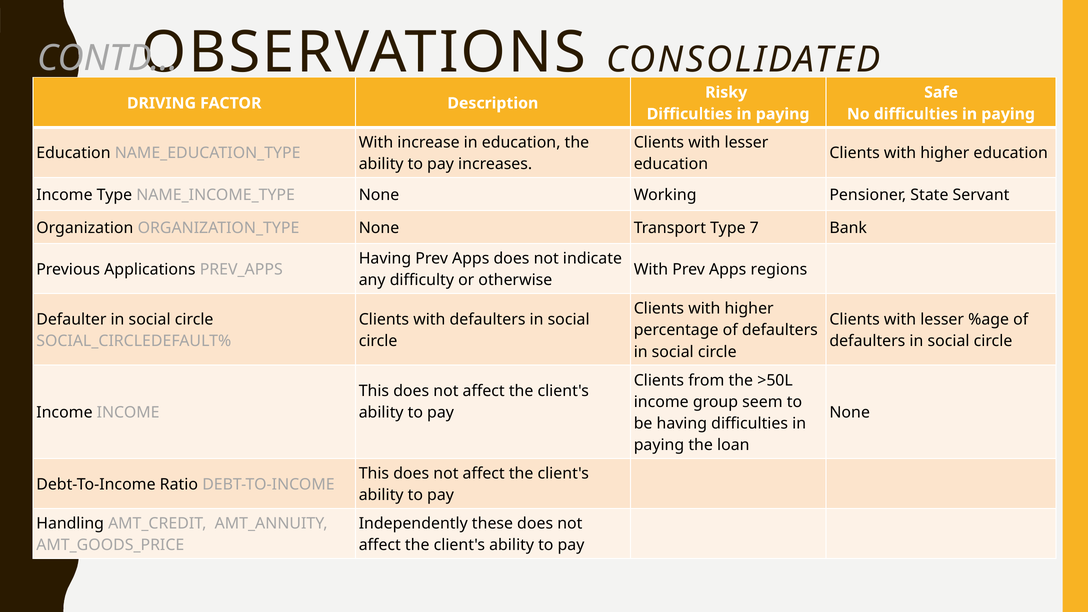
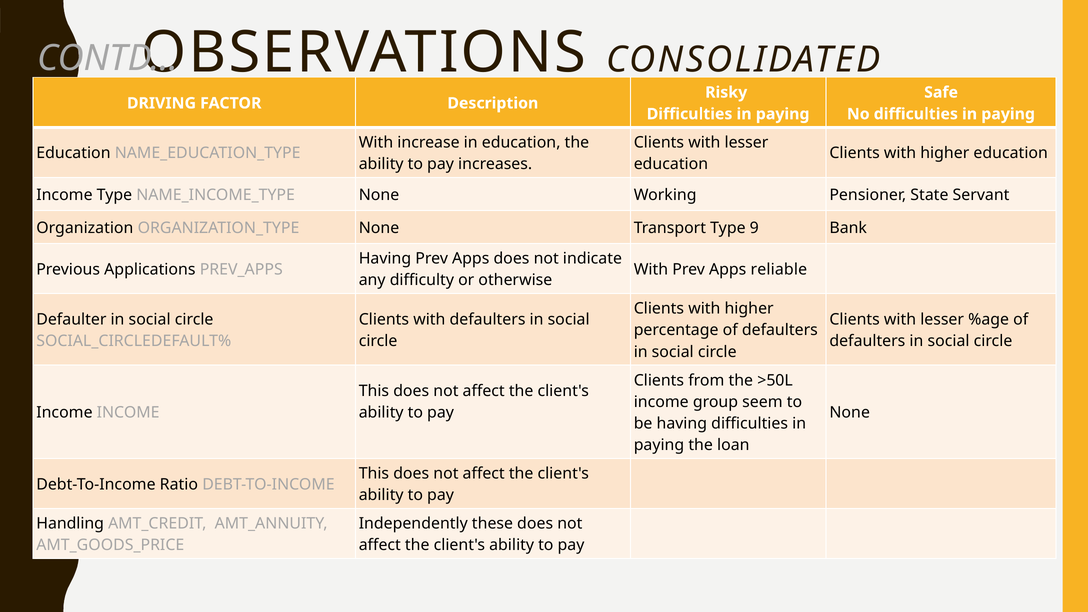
7: 7 -> 9
regions: regions -> reliable
